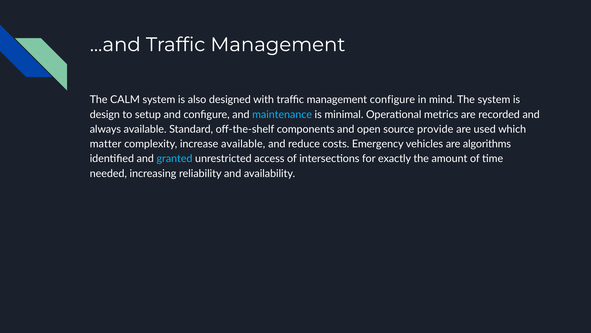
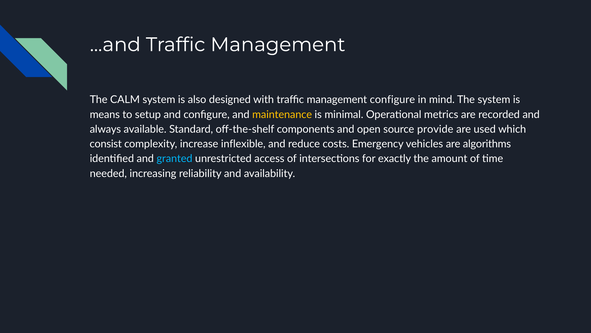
design: design -> means
maintenance colour: light blue -> yellow
matter: matter -> consist
increase available: available -> inflexible
